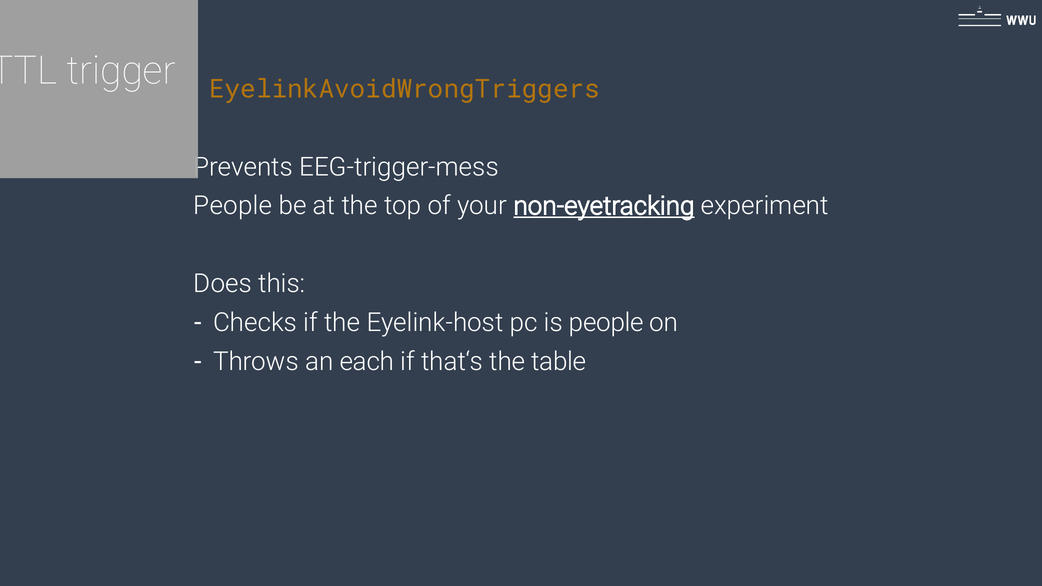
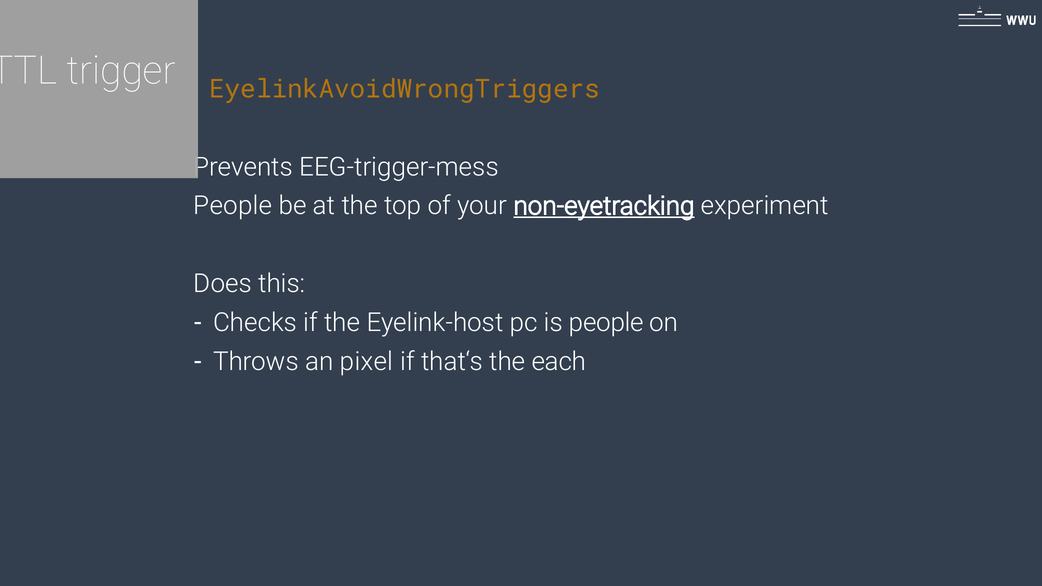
each: each -> pixel
table: table -> each
